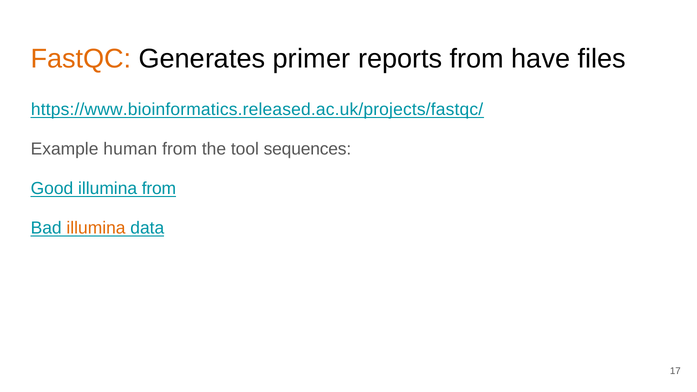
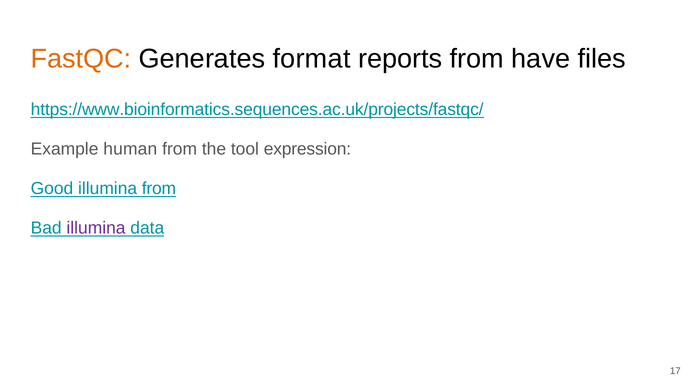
primer: primer -> format
https://www.bioinformatics.released.ac.uk/projects/fastqc/: https://www.bioinformatics.released.ac.uk/projects/fastqc/ -> https://www.bioinformatics.sequences.ac.uk/projects/fastqc/
sequences: sequences -> expression
illumina at (96, 228) colour: orange -> purple
